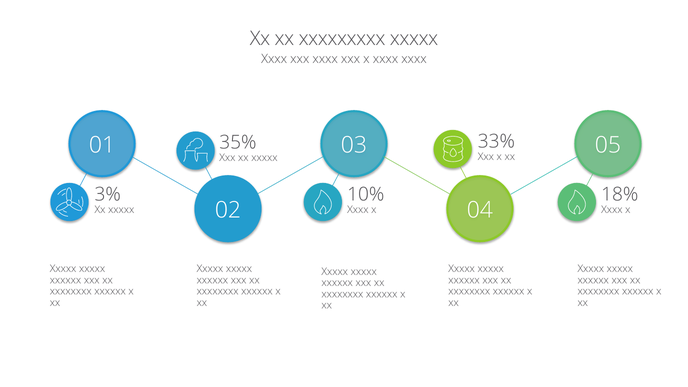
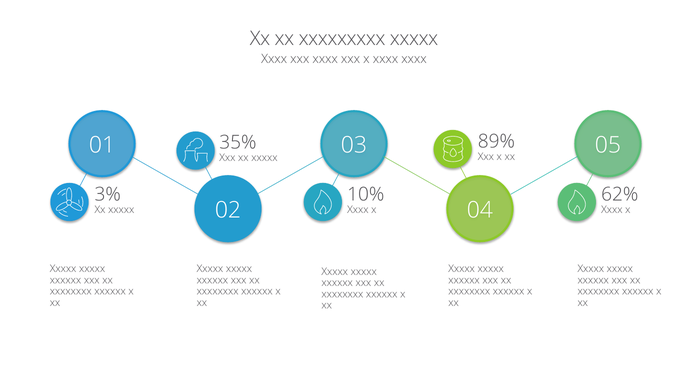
33%: 33% -> 89%
18%: 18% -> 62%
